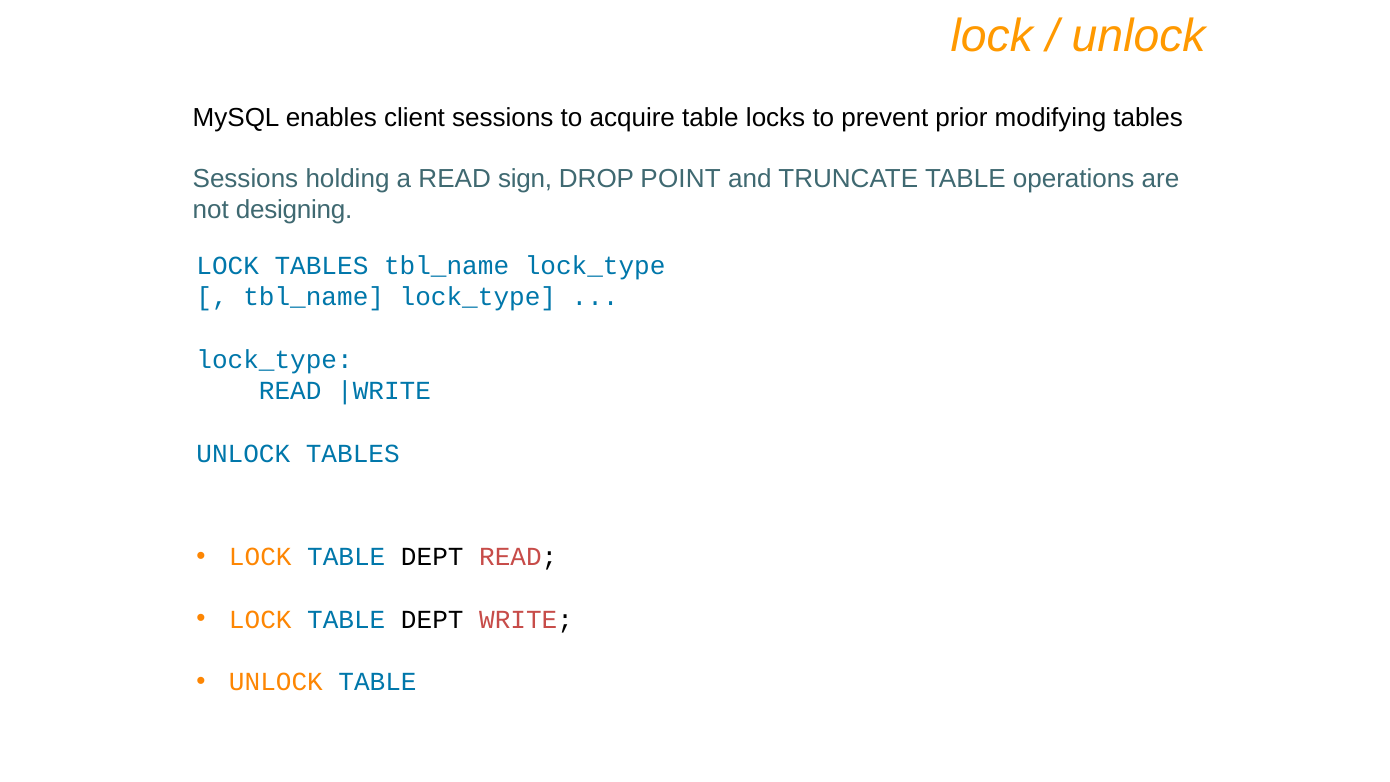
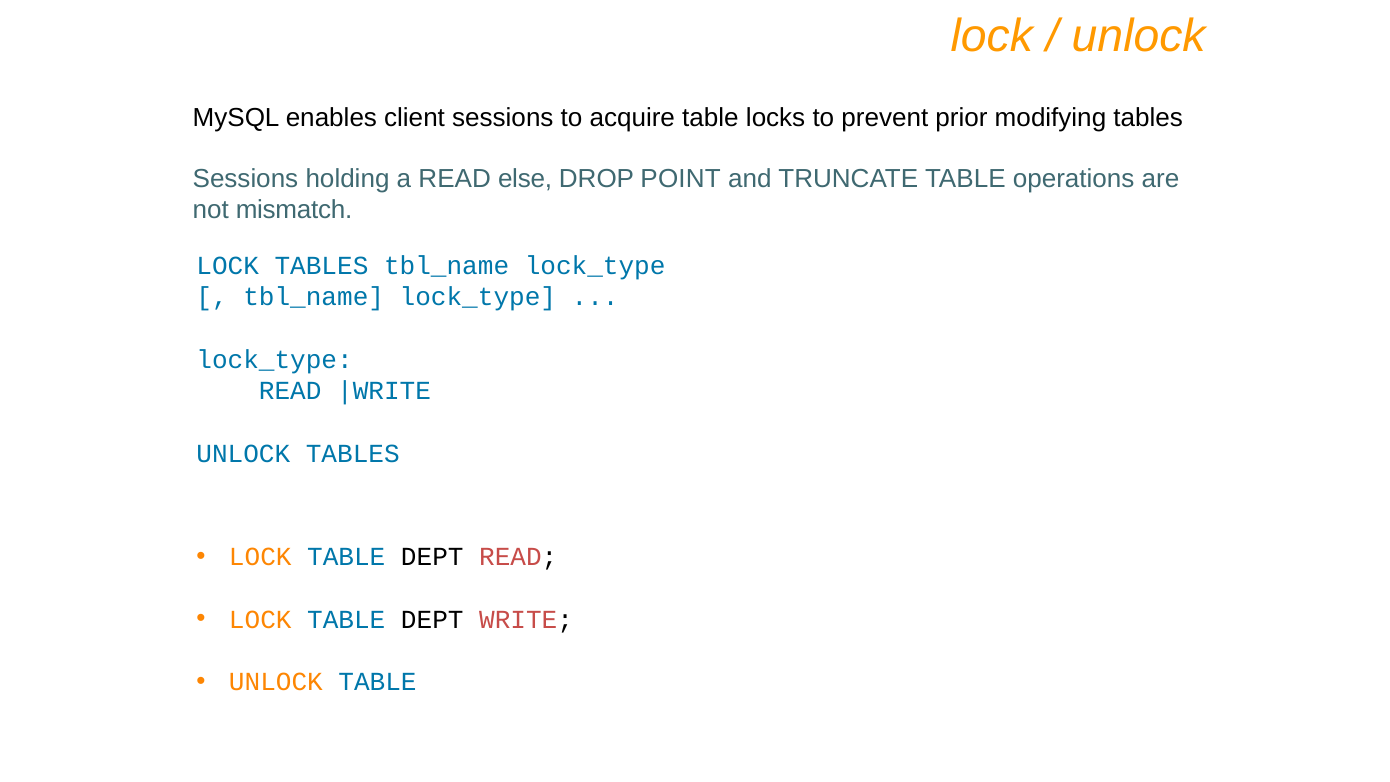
sign: sign -> else
designing: designing -> mismatch
